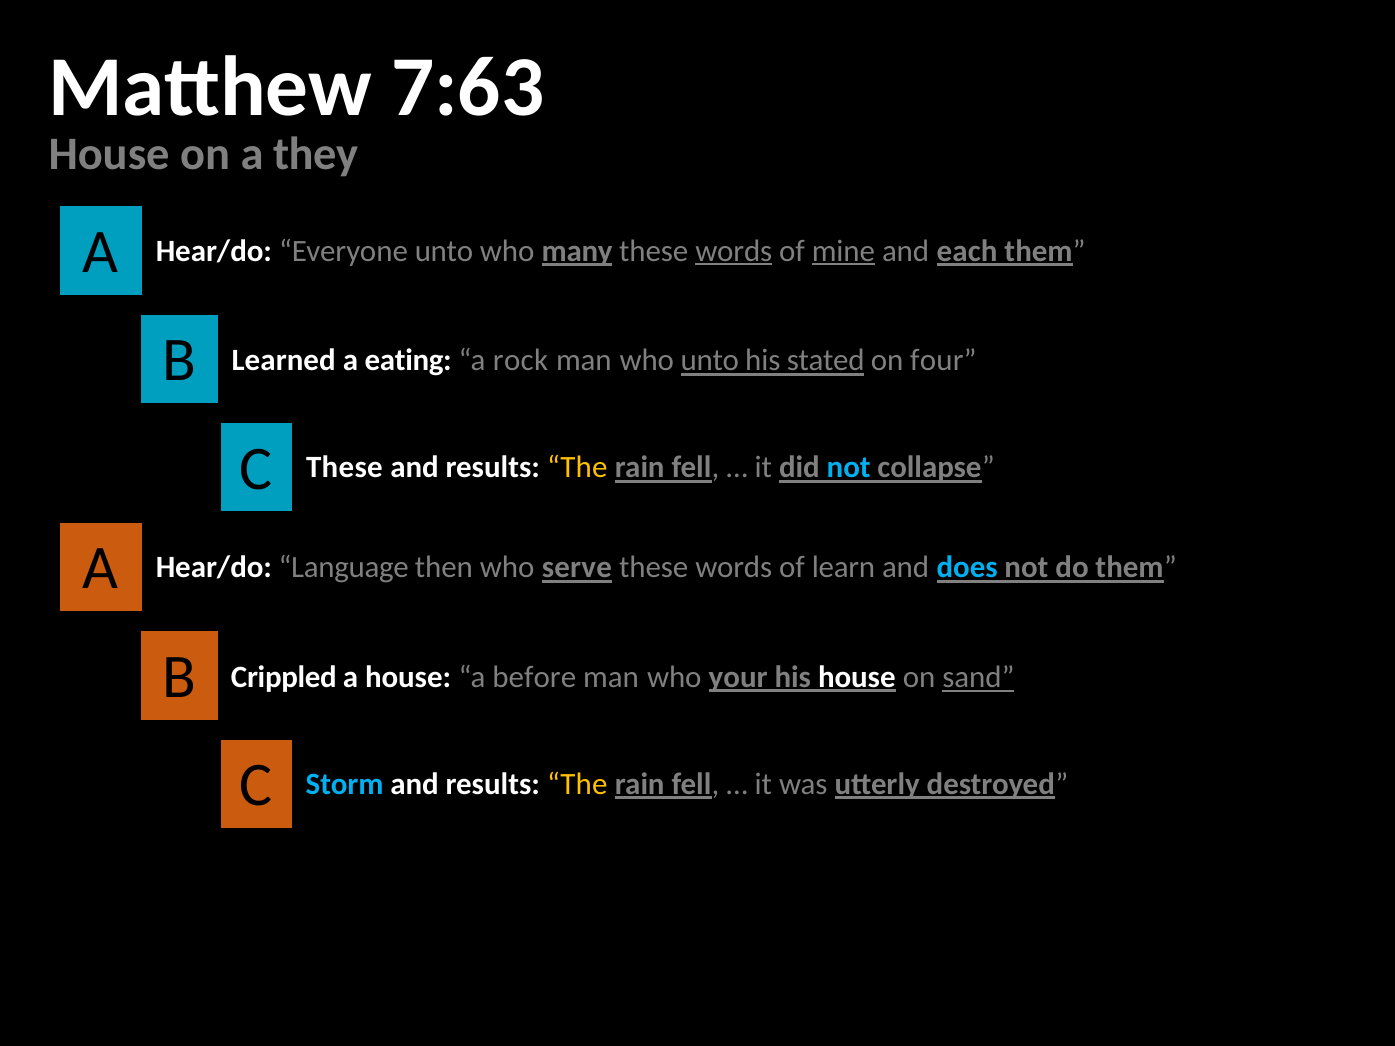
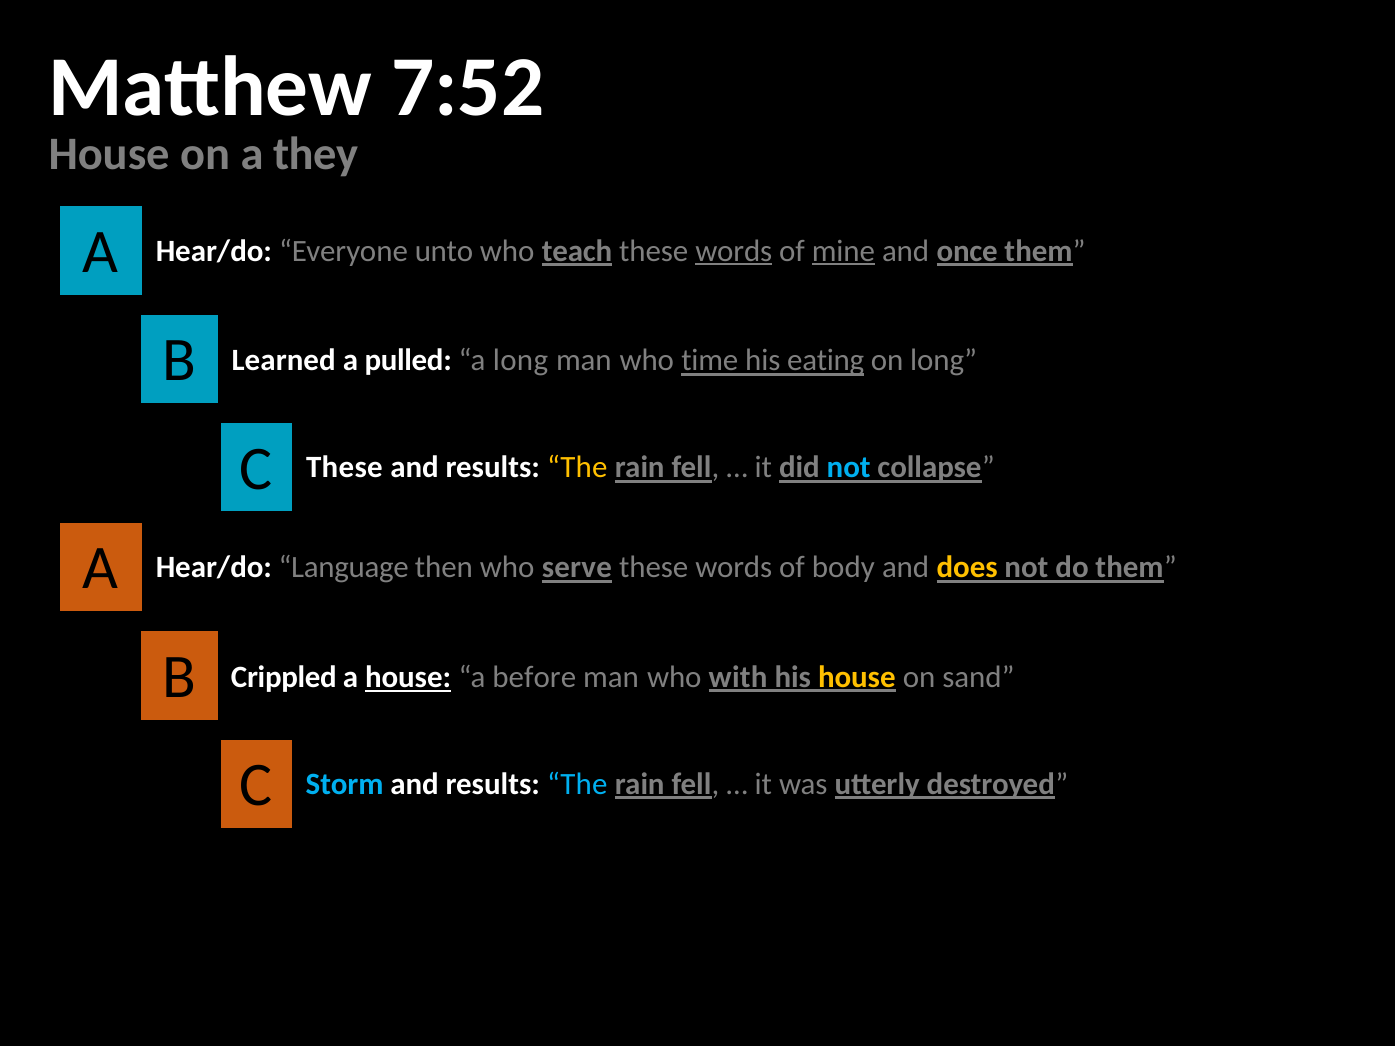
7:63: 7:63 -> 7:52
many: many -> teach
each: each -> once
eating: eating -> pulled
a rock: rock -> long
who unto: unto -> time
stated: stated -> eating
on four: four -> long
learn: learn -> body
does colour: light blue -> yellow
house at (408, 677) underline: none -> present
your: your -> with
house at (857, 677) colour: white -> yellow
sand underline: present -> none
The at (577, 784) colour: yellow -> light blue
